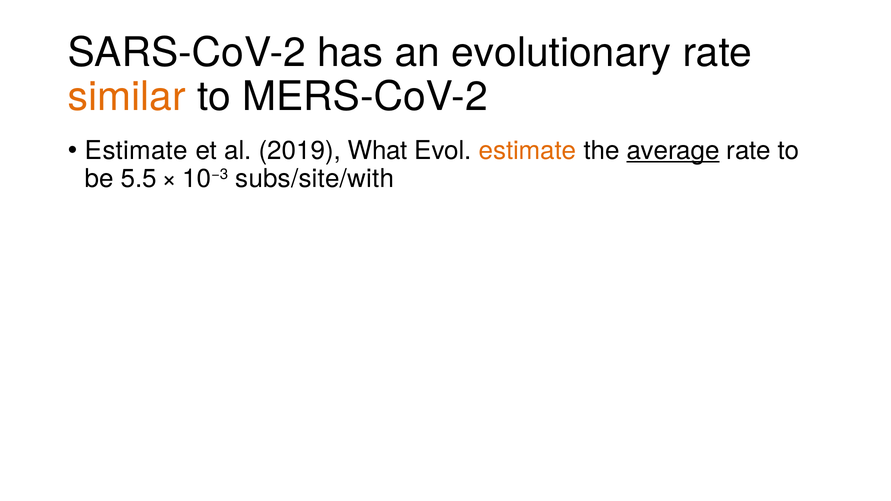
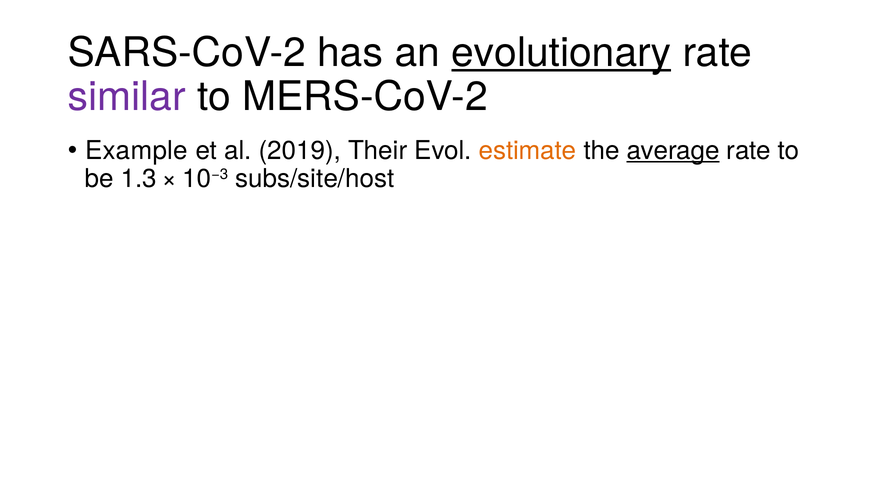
evolutionary underline: none -> present
similar colour: orange -> purple
Estimate at (136, 151): Estimate -> Example
What: What -> Their
5.5: 5.5 -> 1.3
subs/site/with: subs/site/with -> subs/site/host
